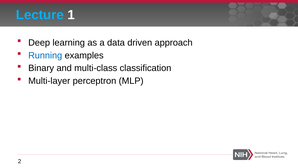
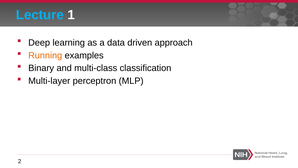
Running colour: blue -> orange
